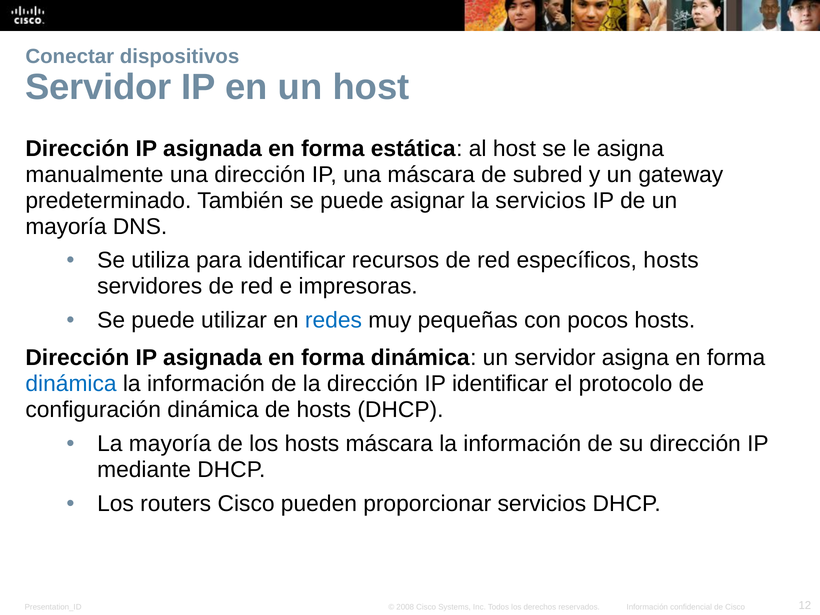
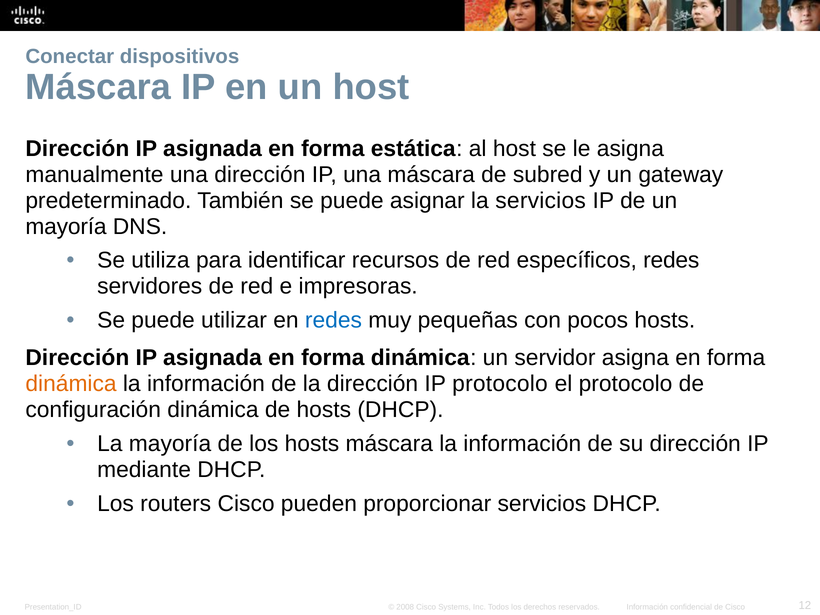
Servidor at (98, 87): Servidor -> Máscara
específicos hosts: hosts -> redes
dinámica at (71, 384) colour: blue -> orange
IP identificar: identificar -> protocolo
